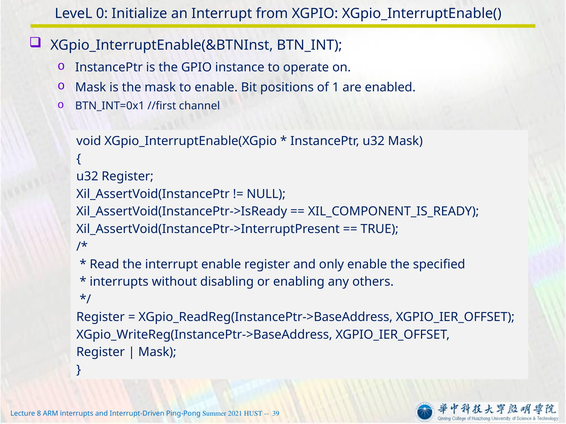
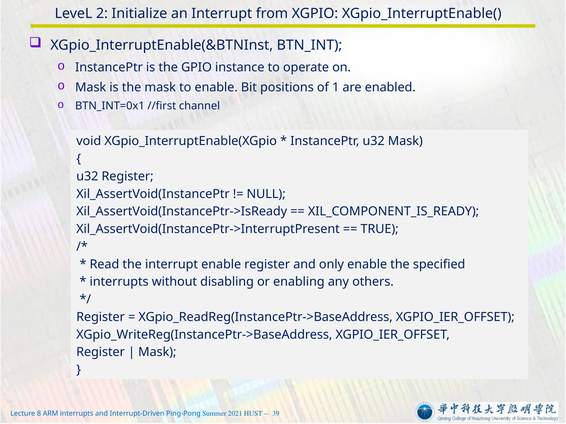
0: 0 -> 2
